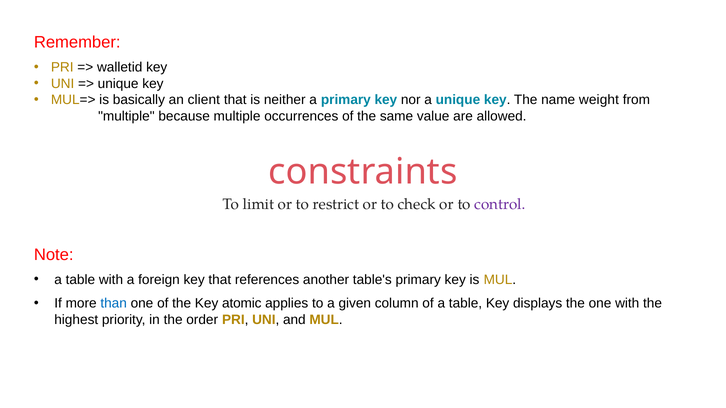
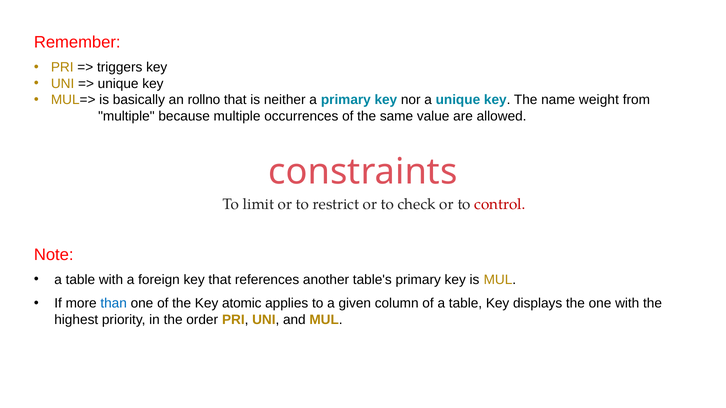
walletid: walletid -> triggers
client: client -> rollno
control colour: purple -> red
